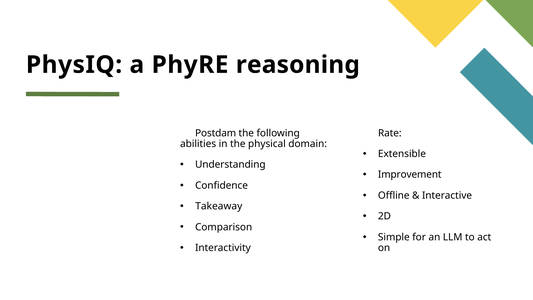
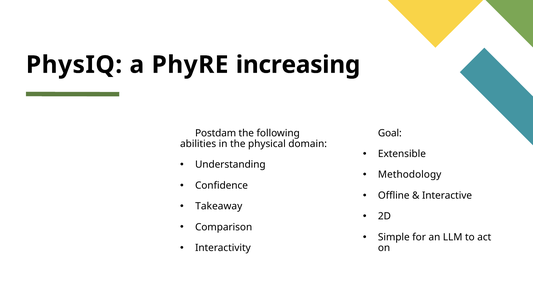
reasoning: reasoning -> increasing
Rate: Rate -> Goal
Improvement: Improvement -> Methodology
